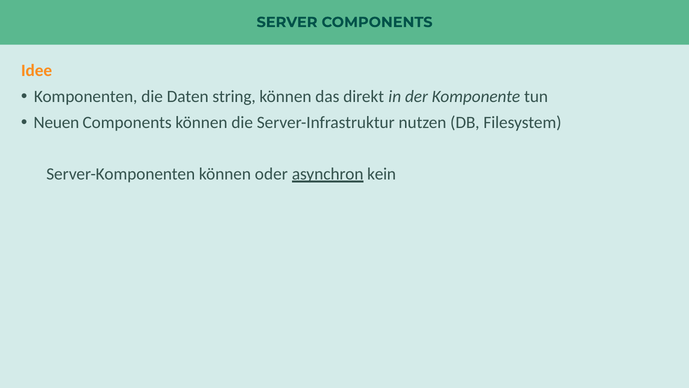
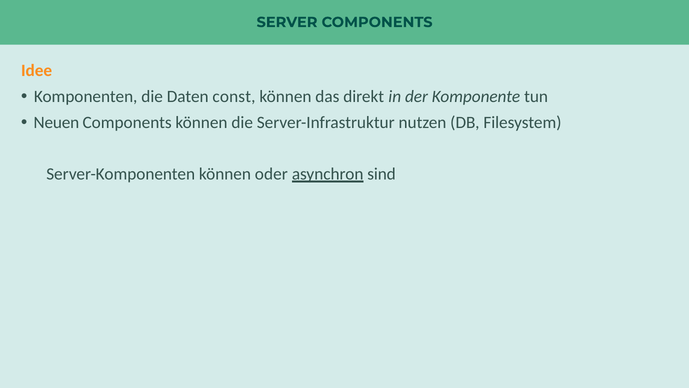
string: string -> const
kein: kein -> sind
